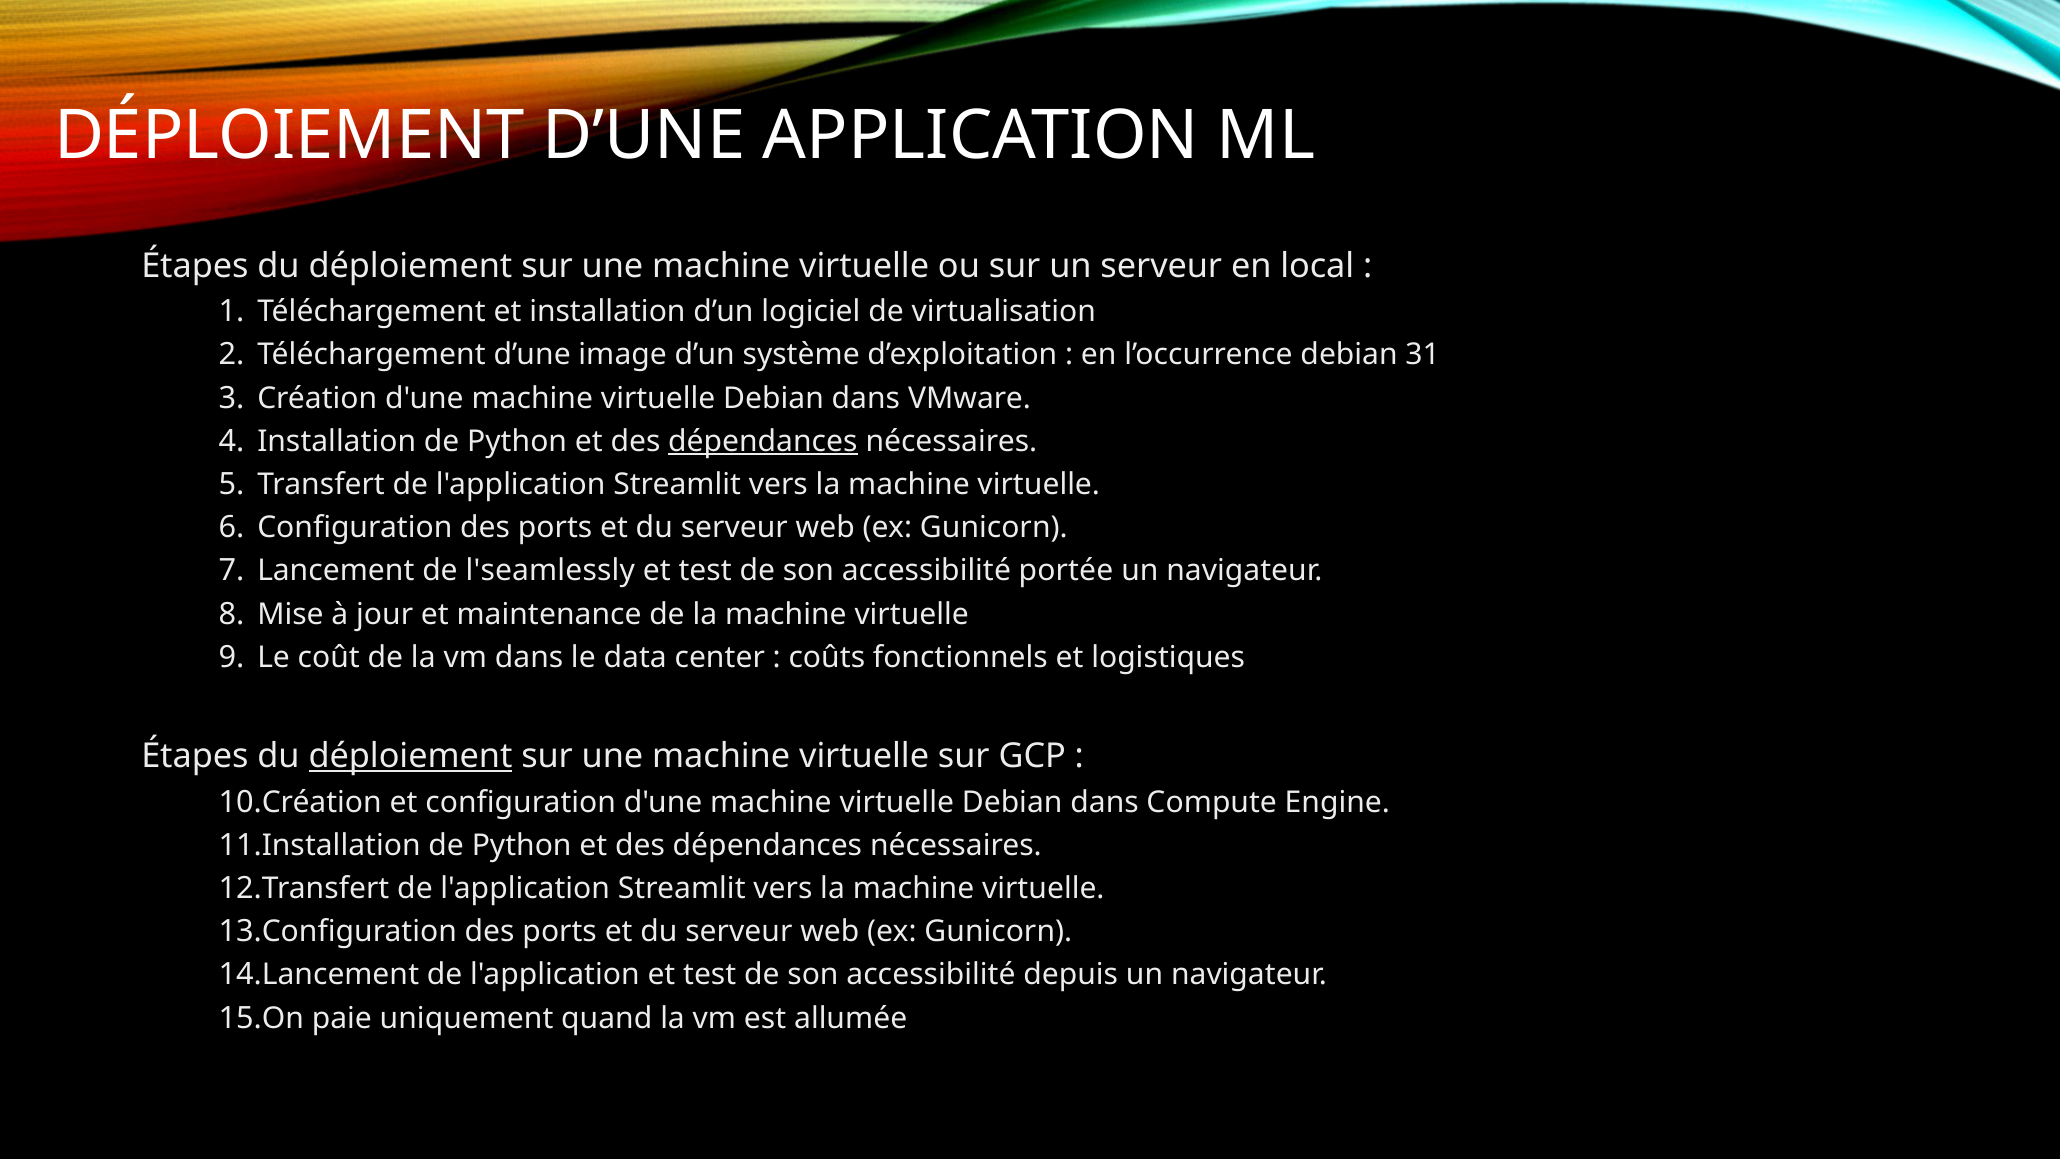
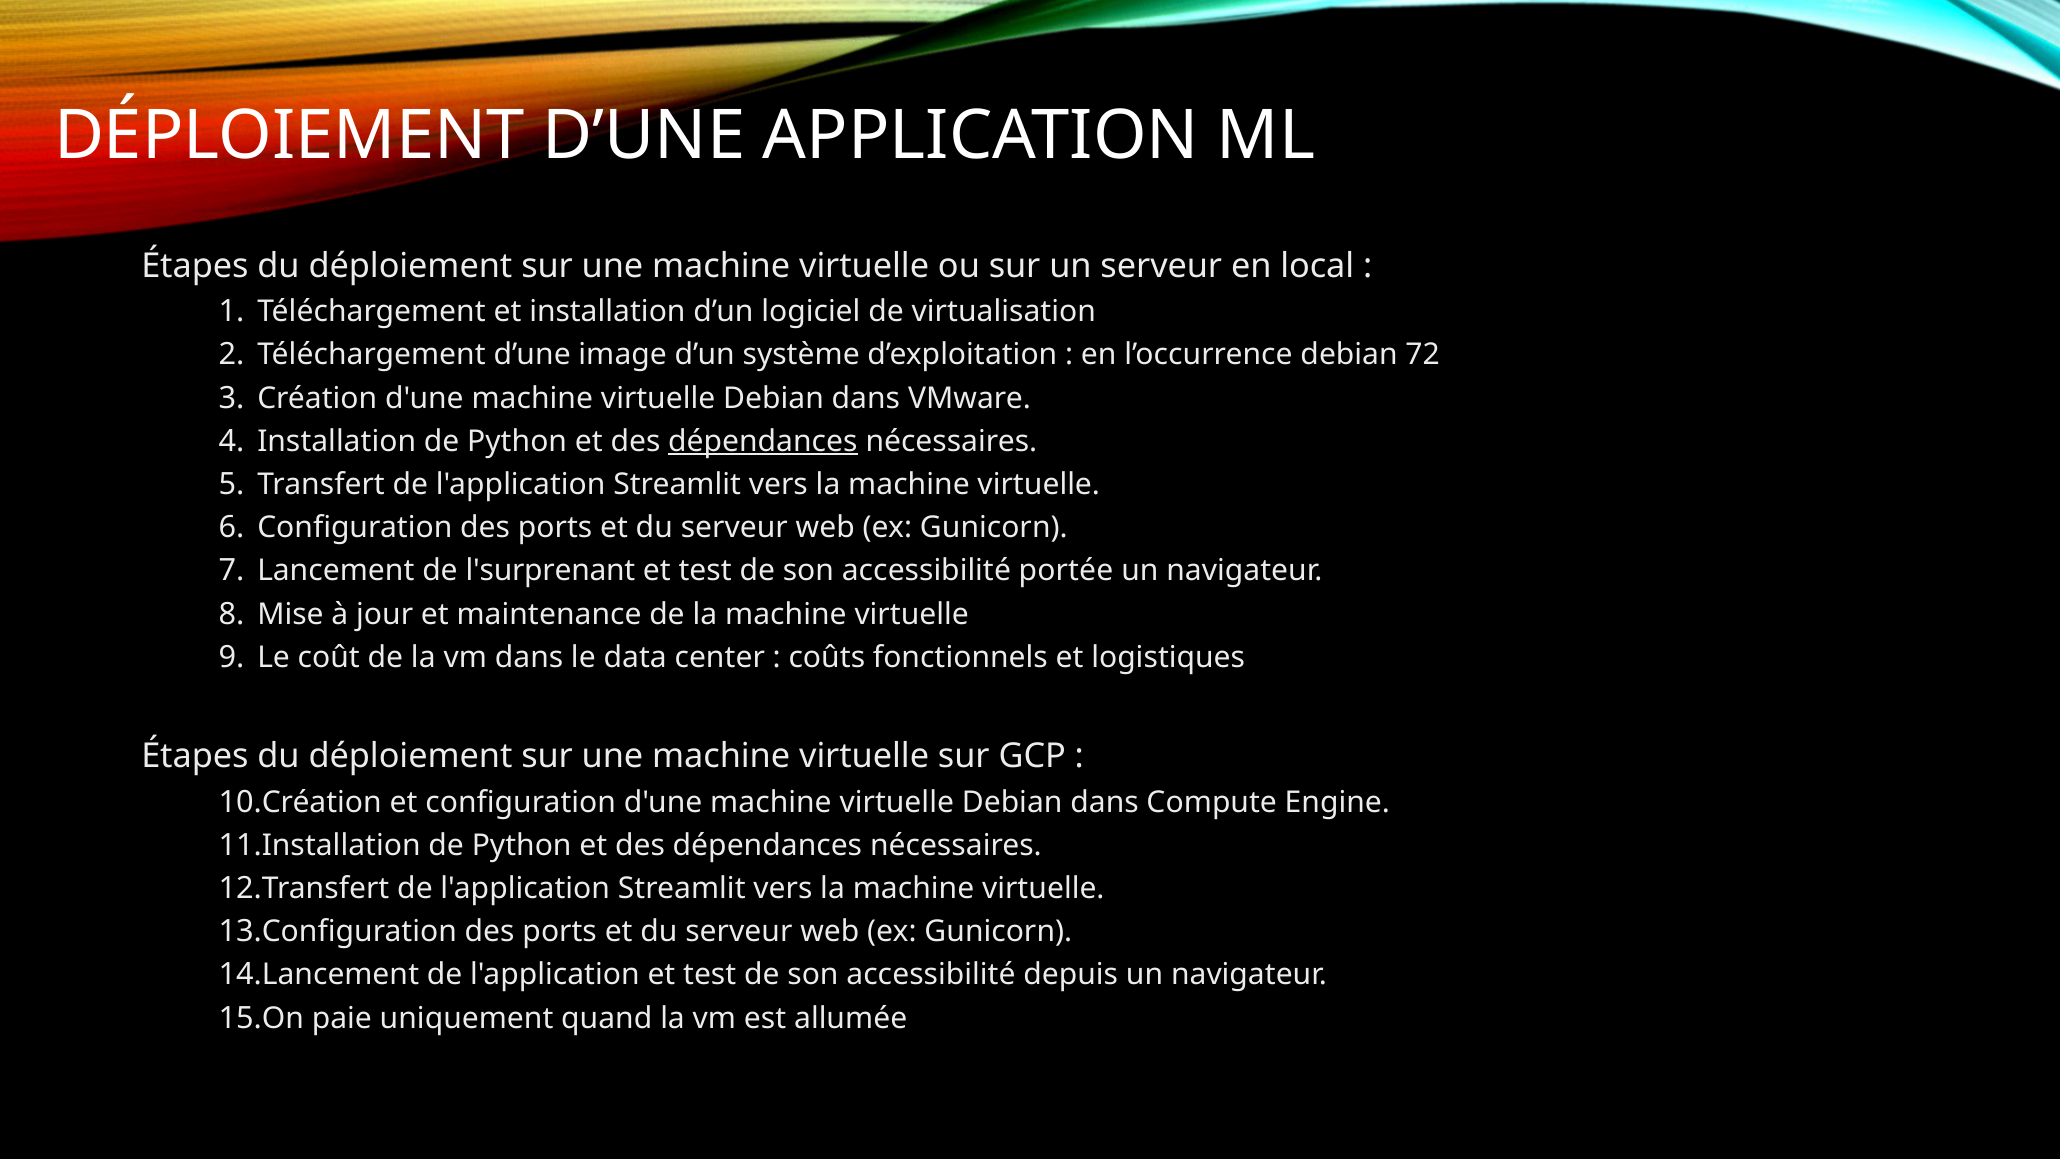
31: 31 -> 72
l'seamlessly: l'seamlessly -> l'surprenant
déploiement at (411, 756) underline: present -> none
